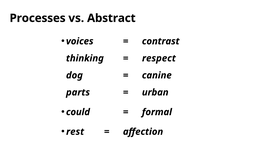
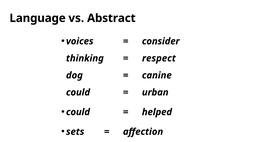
Processes: Processes -> Language
contrast: contrast -> consider
parts at (78, 93): parts -> could
formal: formal -> helped
rest: rest -> sets
